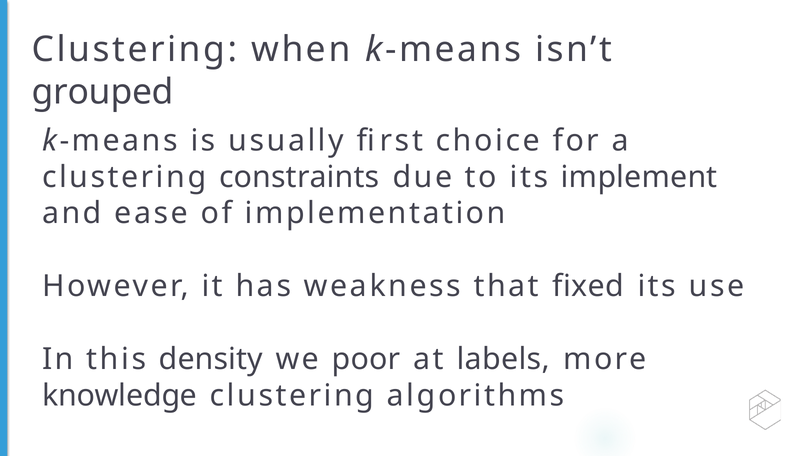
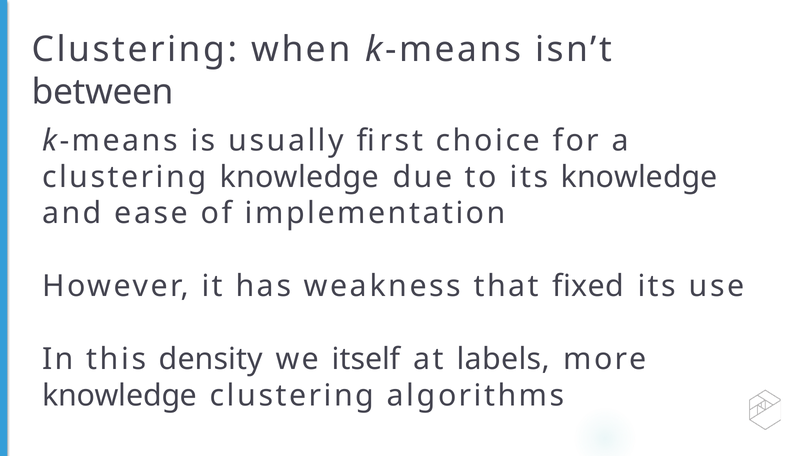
grouped: grouped -> between
clustering constraints: constraints -> knowledge
its implement: implement -> knowledge
poor: poor -> itself
